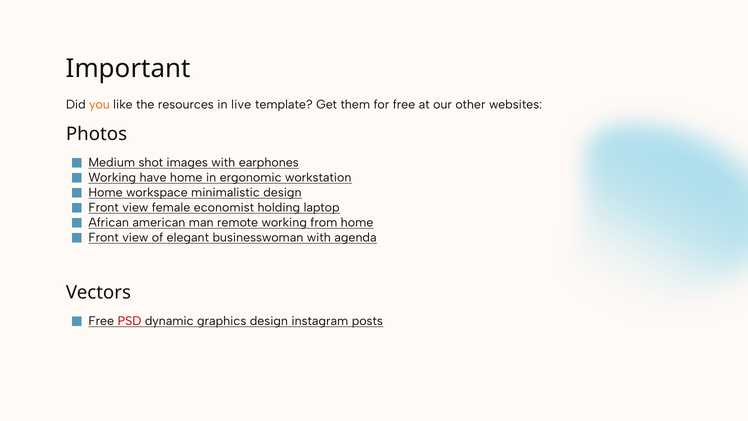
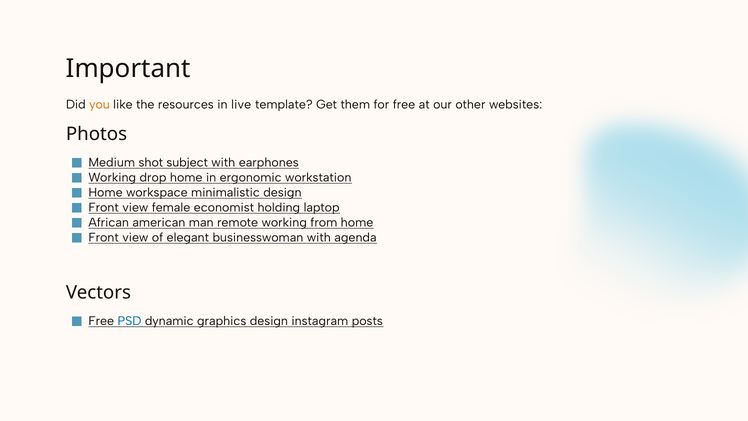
images: images -> subject
have: have -> drop
PSD colour: red -> blue
